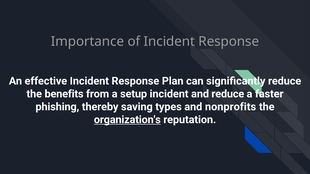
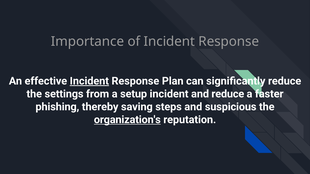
Incident at (89, 81) underline: none -> present
benefits: benefits -> settings
types: types -> steps
nonprofits: nonprofits -> suspicious
